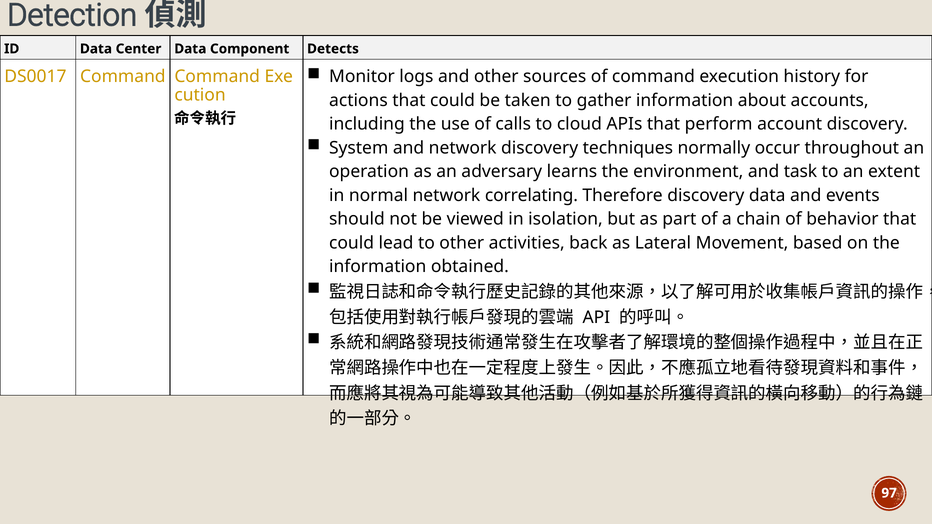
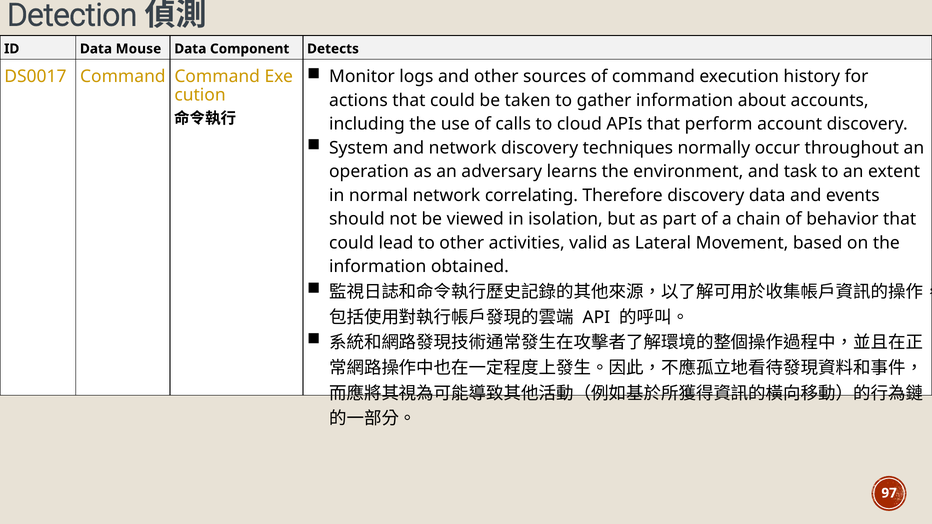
Center: Center -> Mouse
back: back -> valid
